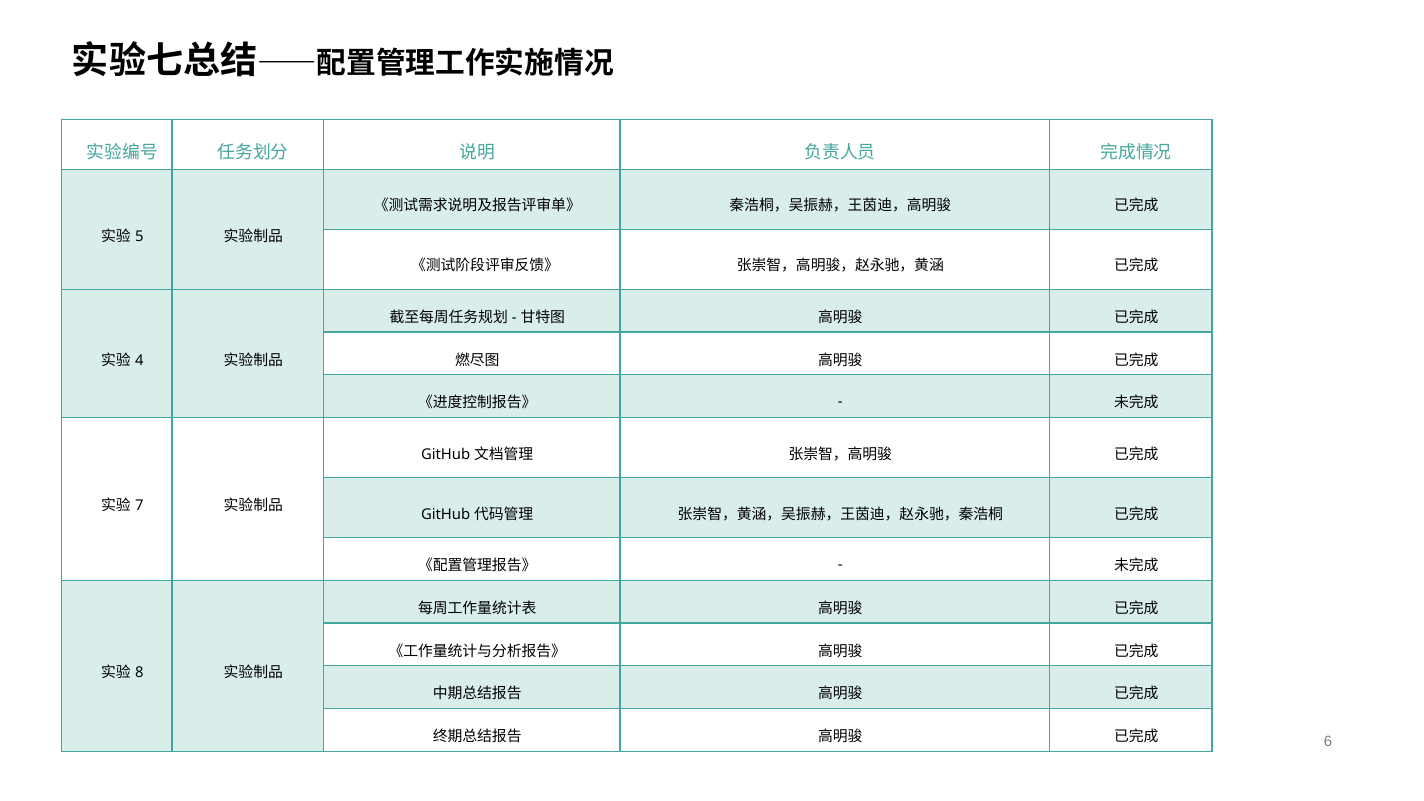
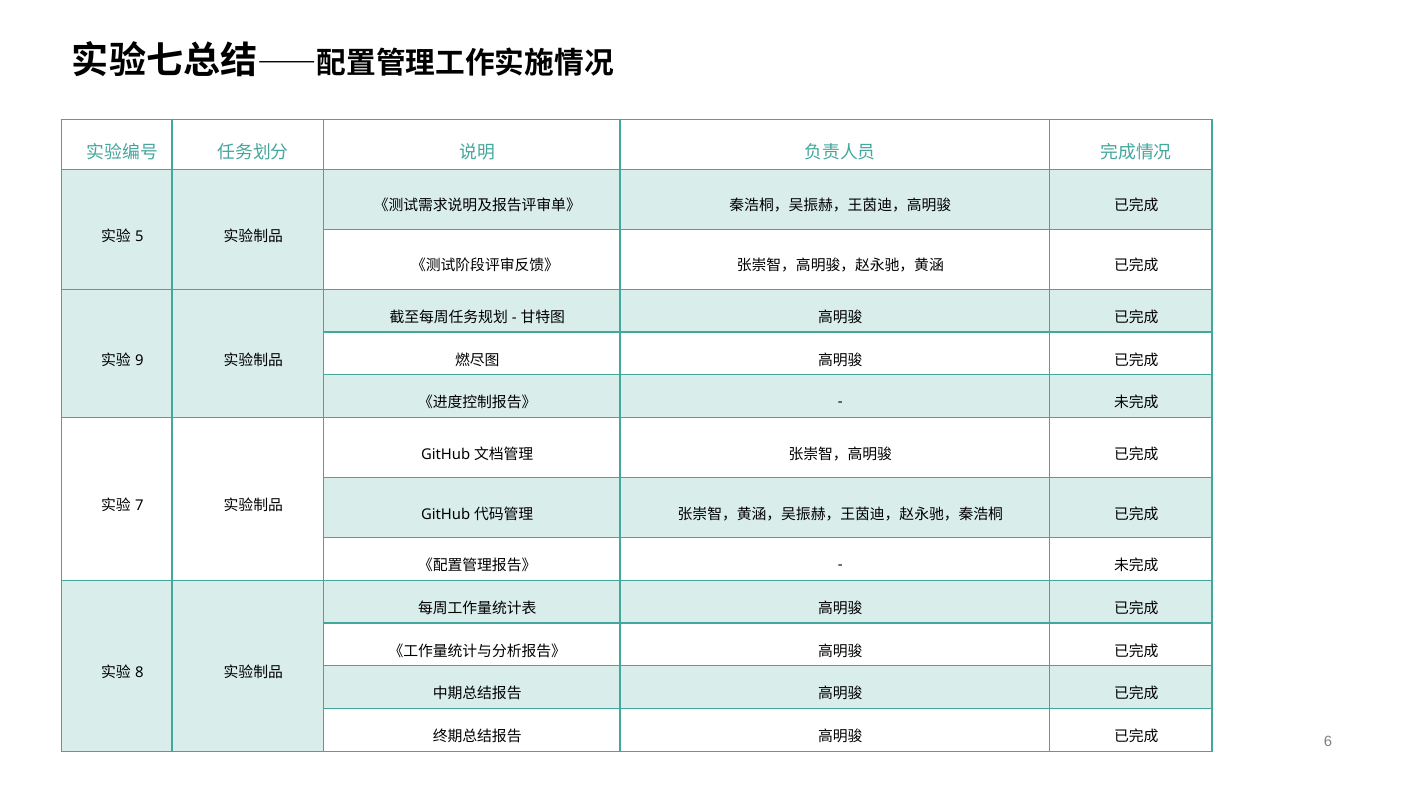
4: 4 -> 9
